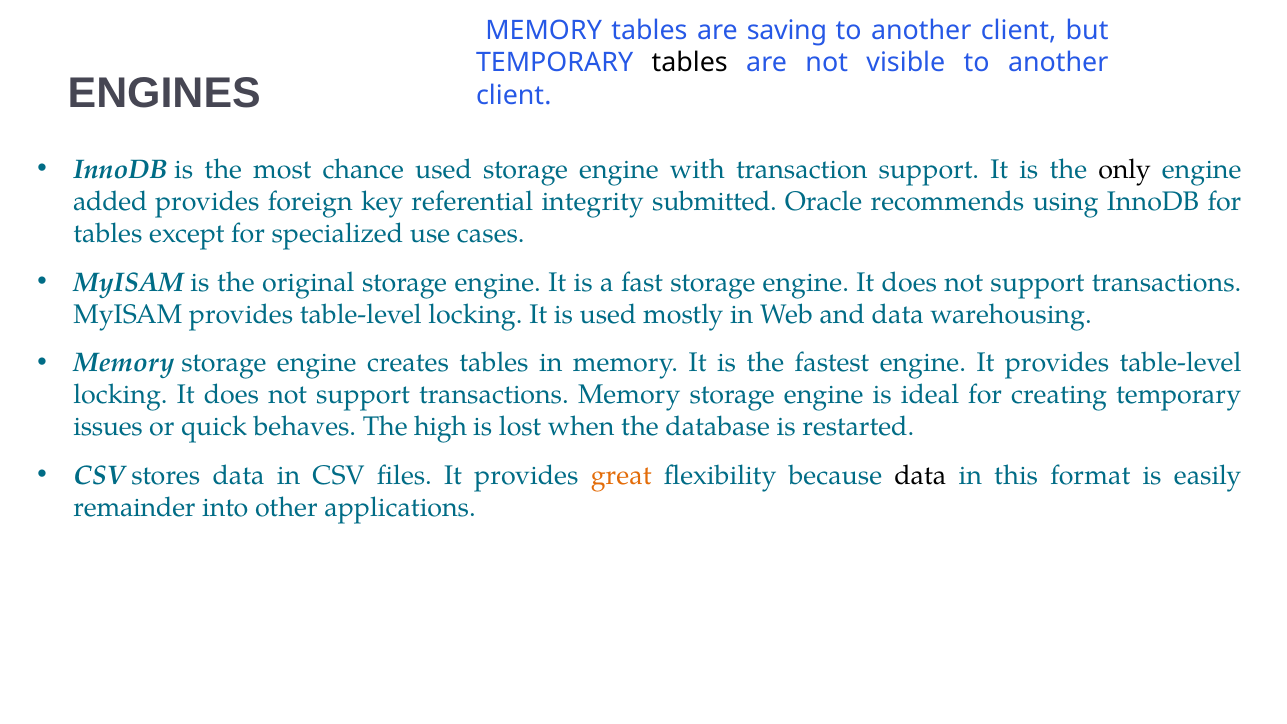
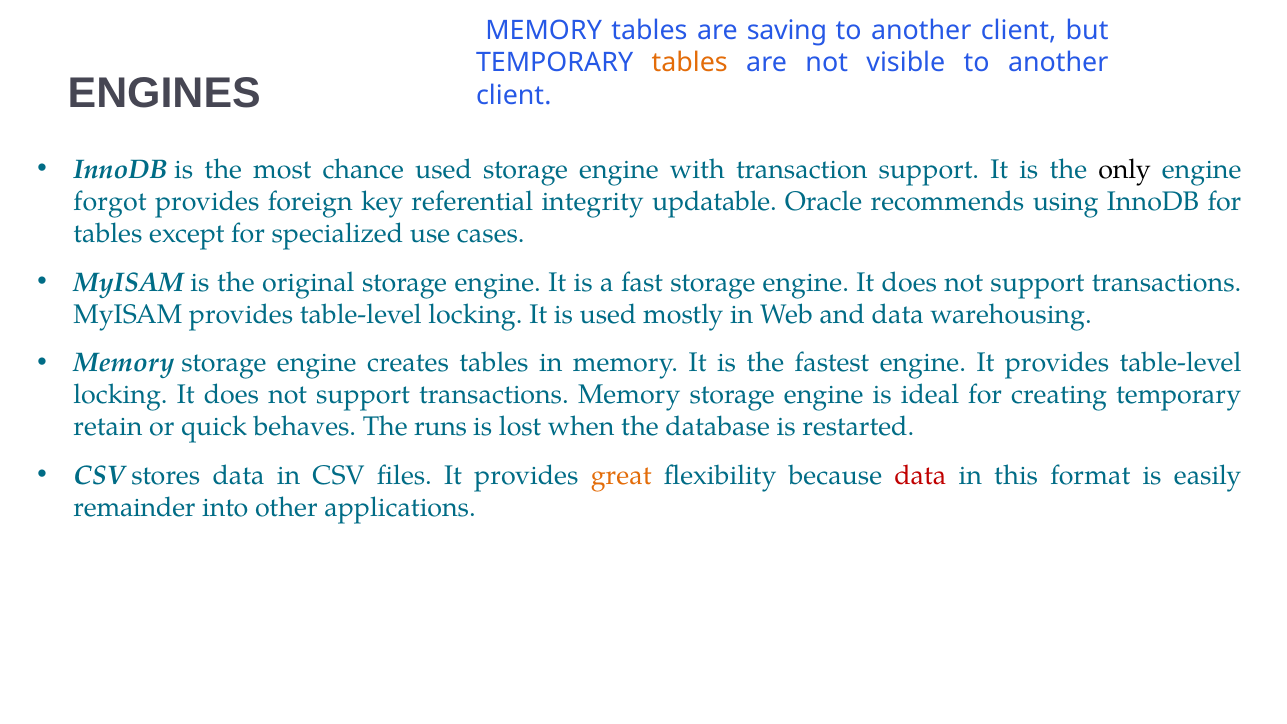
tables at (690, 63) colour: black -> orange
added: added -> forgot
submitted: submitted -> updatable
issues: issues -> retain
high: high -> runs
data at (920, 475) colour: black -> red
